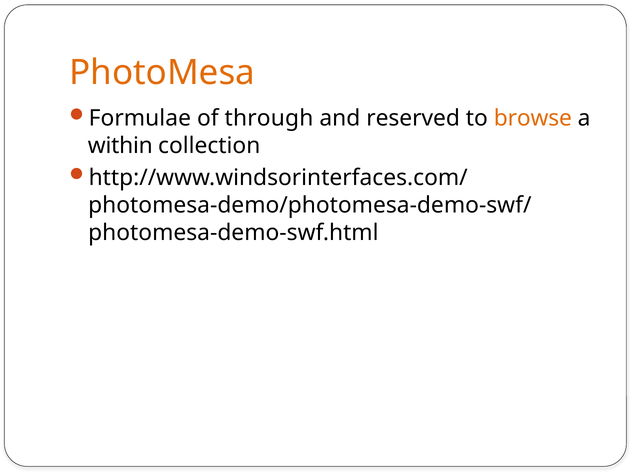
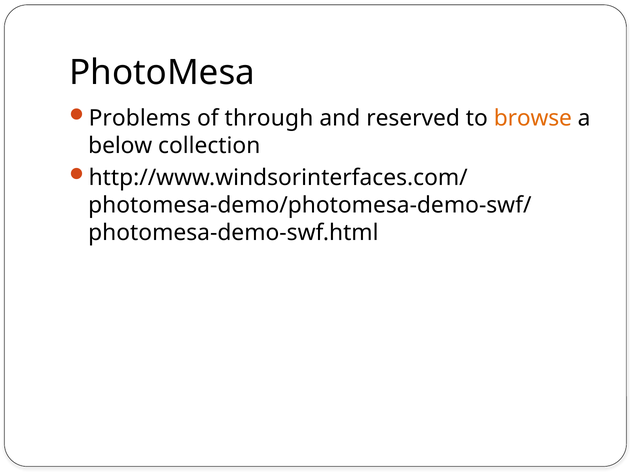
PhotoMesa colour: orange -> black
Formulae: Formulae -> Problems
within: within -> below
